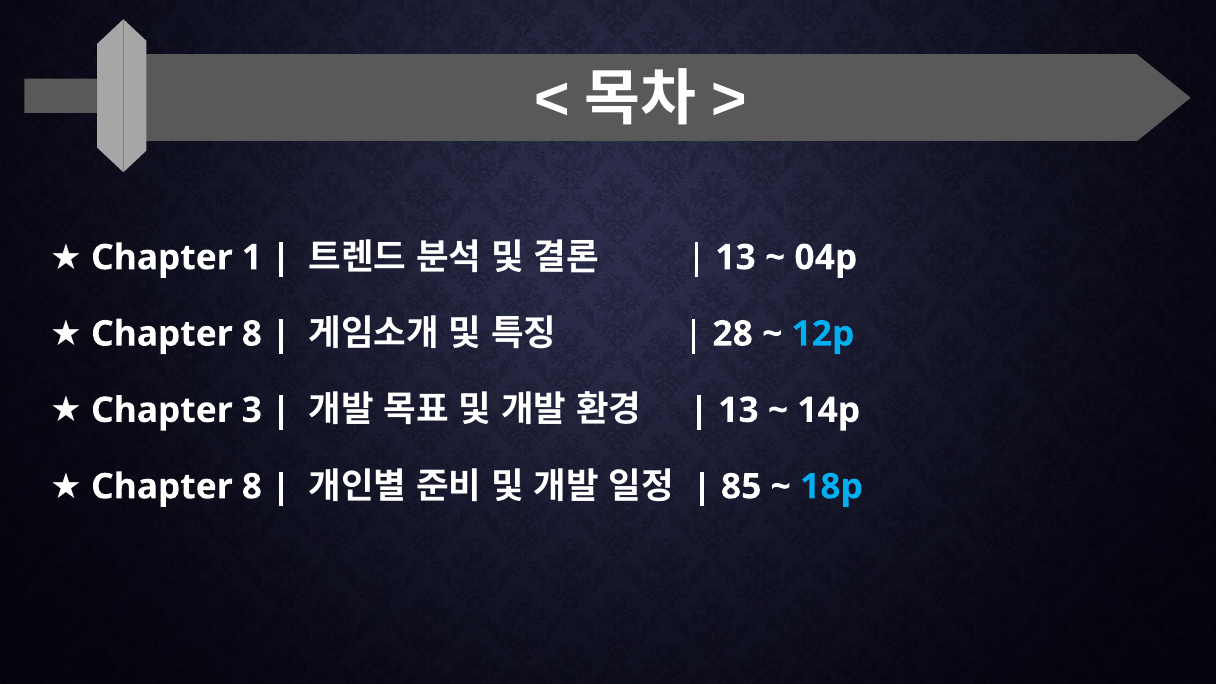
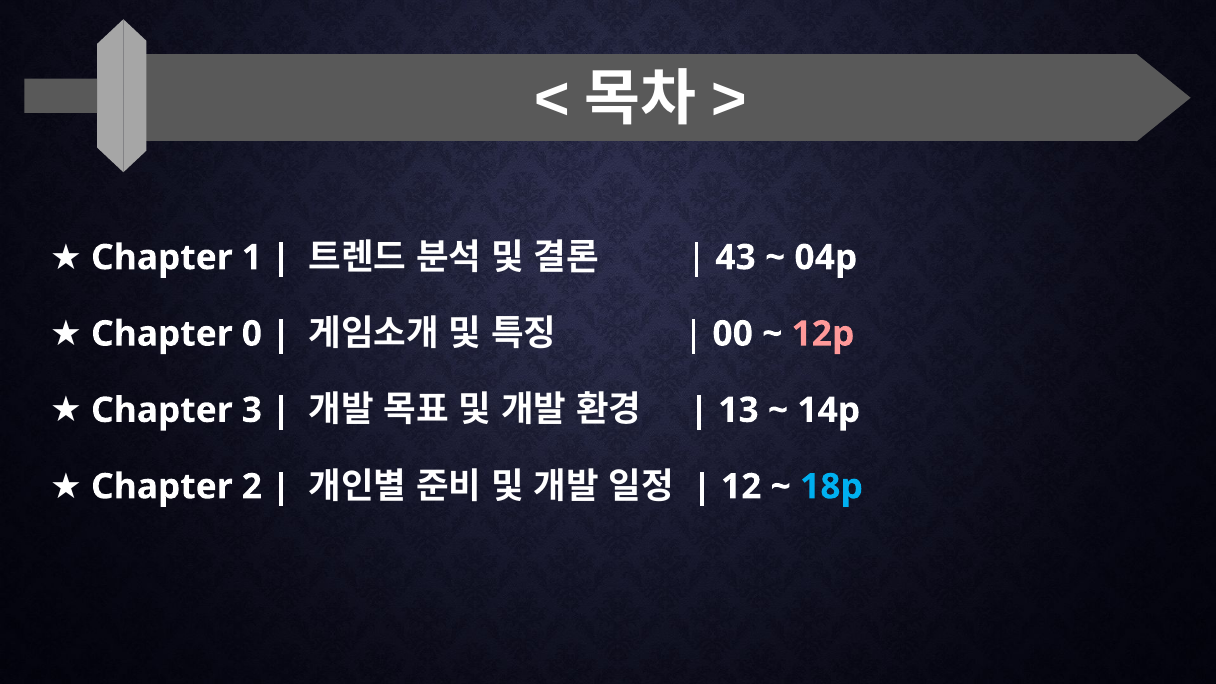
13 at (736, 258): 13 -> 43
8 at (252, 334): 8 -> 0
28: 28 -> 00
12p colour: light blue -> pink
8 at (252, 487): 8 -> 2
85: 85 -> 12
